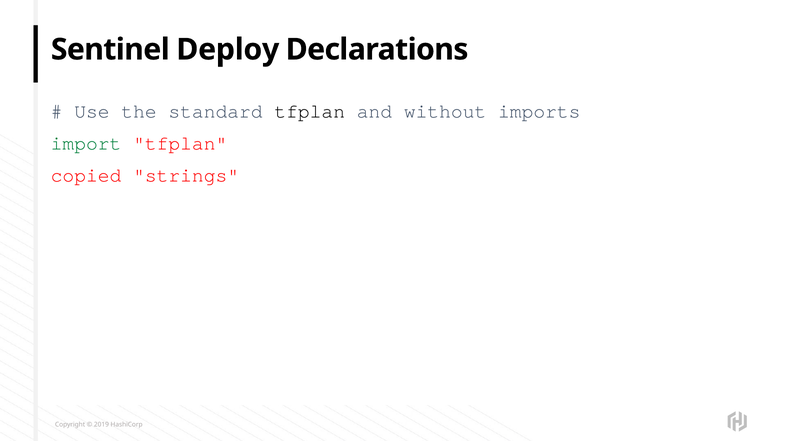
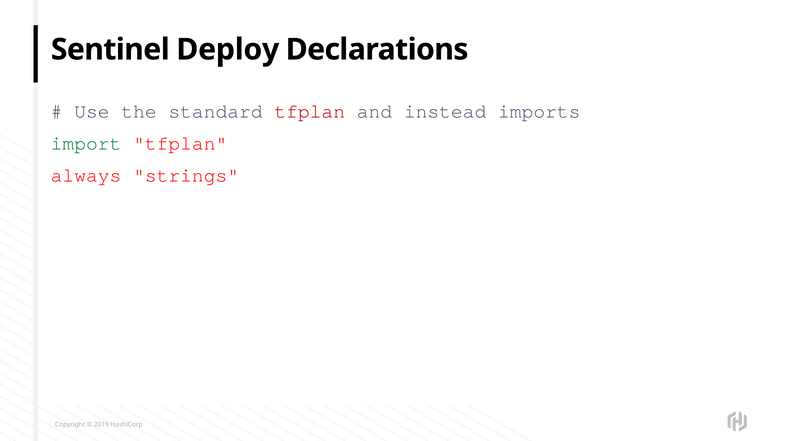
tfplan at (310, 111) colour: black -> red
without: without -> instead
copied: copied -> always
